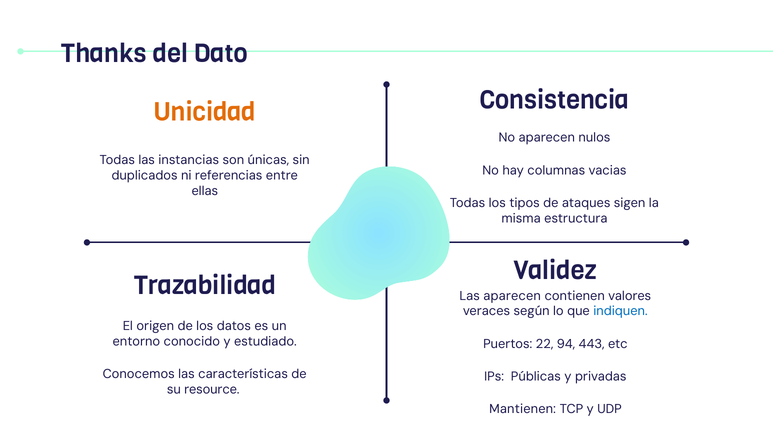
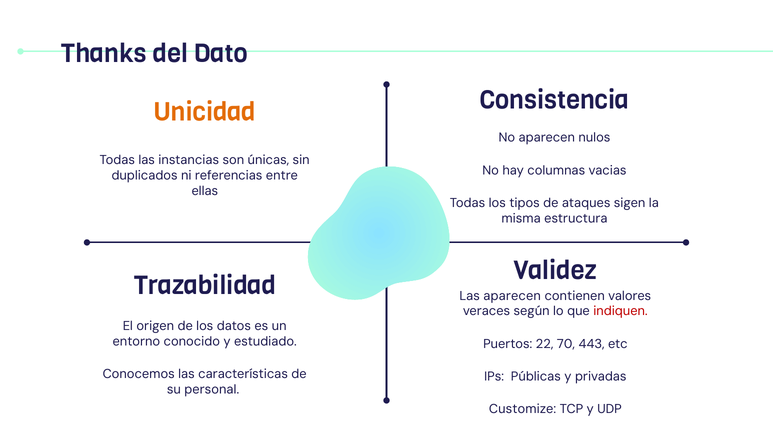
indiquen colour: blue -> red
94: 94 -> 70
resource: resource -> personal
Mantienen: Mantienen -> Customize
